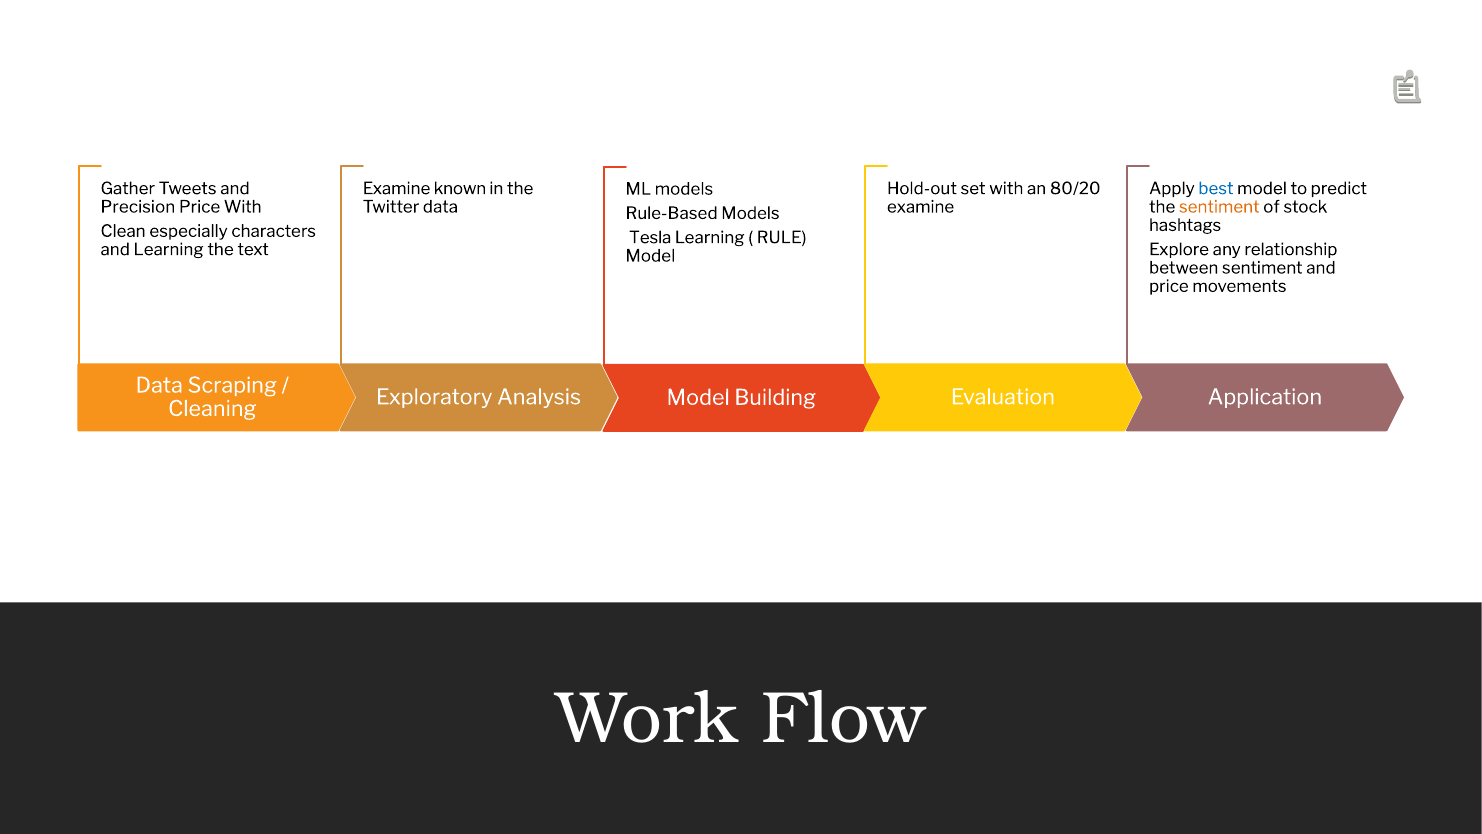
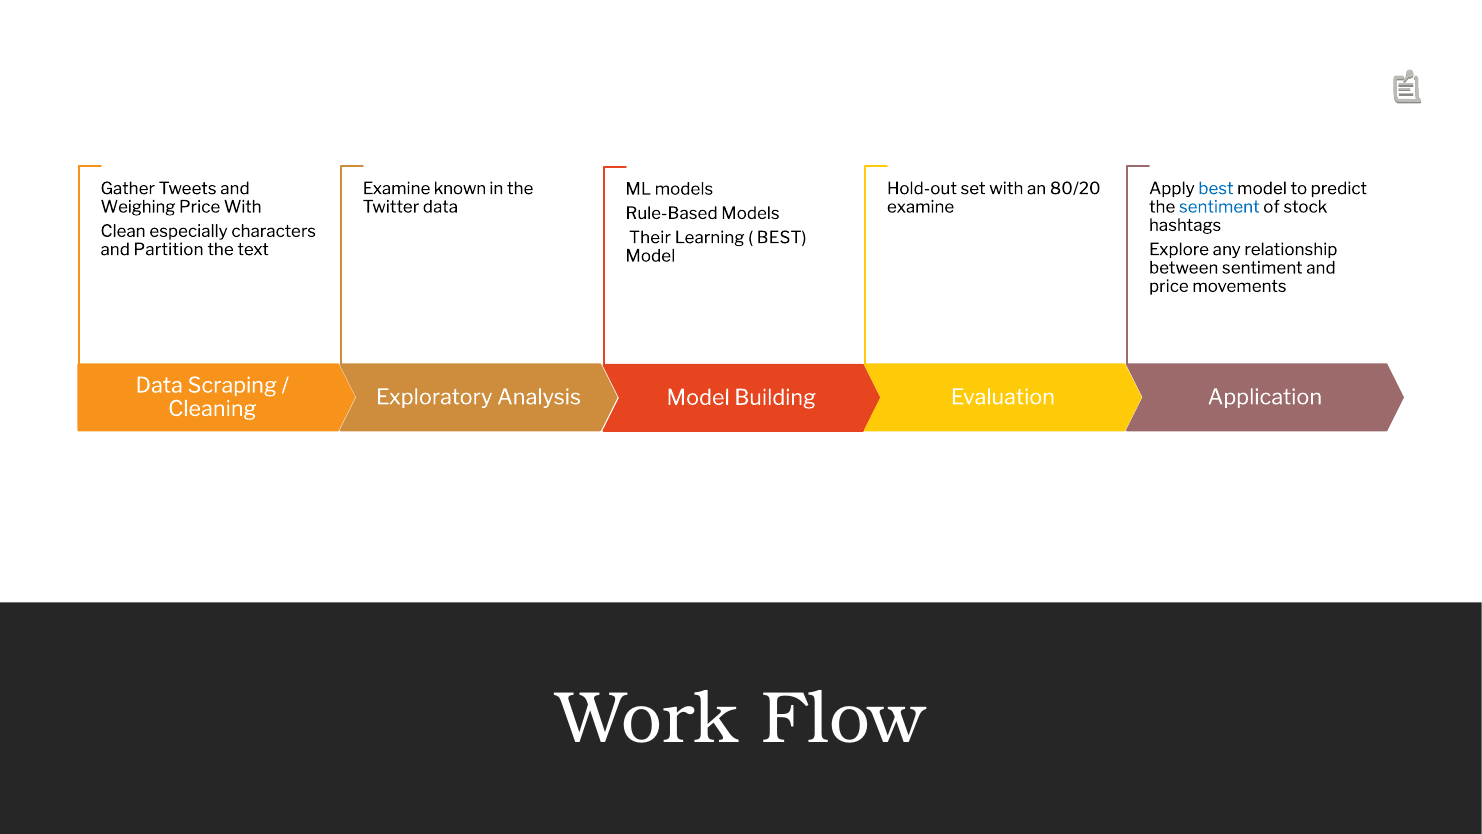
Precision: Precision -> Weighing
sentiment at (1219, 207) colour: orange -> blue
Tesla: Tesla -> Their
RULE at (782, 238): RULE -> BEST
and Learning: Learning -> Partition
